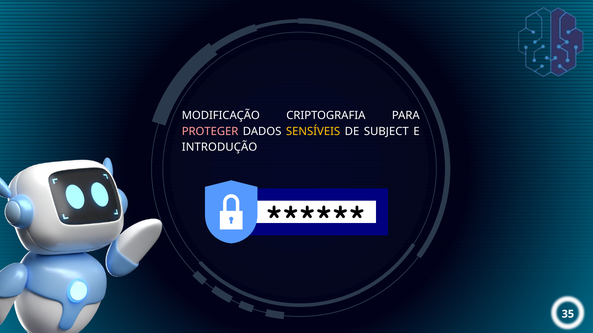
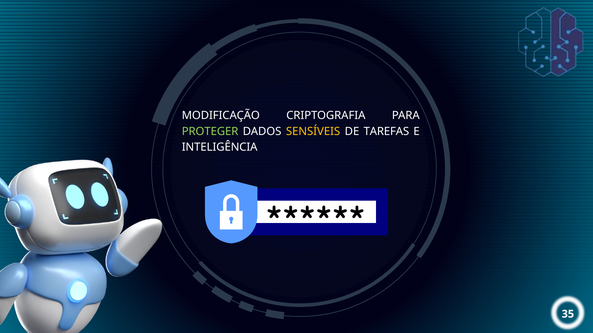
PROTEGER colour: pink -> light green
SUBJECT: SUBJECT -> TAREFAS
INTRODUÇÃO: INTRODUÇÃO -> INTELIGÊNCIA
